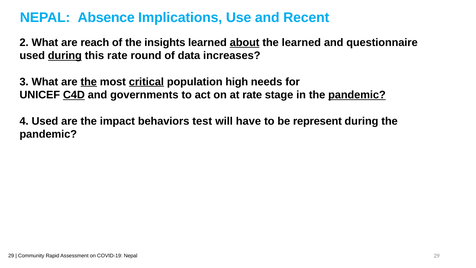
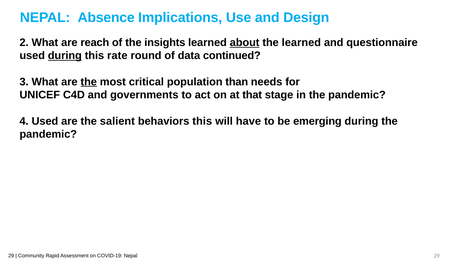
Recent: Recent -> Design
increases: increases -> continued
critical underline: present -> none
high: high -> than
C4D underline: present -> none
at rate: rate -> that
pandemic at (357, 95) underline: present -> none
impact: impact -> salient
behaviors test: test -> this
represent: represent -> emerging
